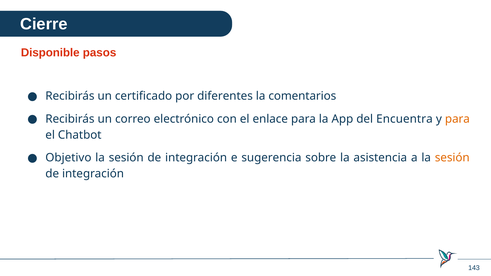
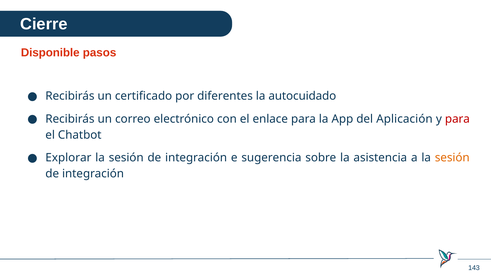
comentarios: comentarios -> autocuidado
Encuentra: Encuentra -> Aplicación
para at (457, 119) colour: orange -> red
Objetivo: Objetivo -> Explorar
